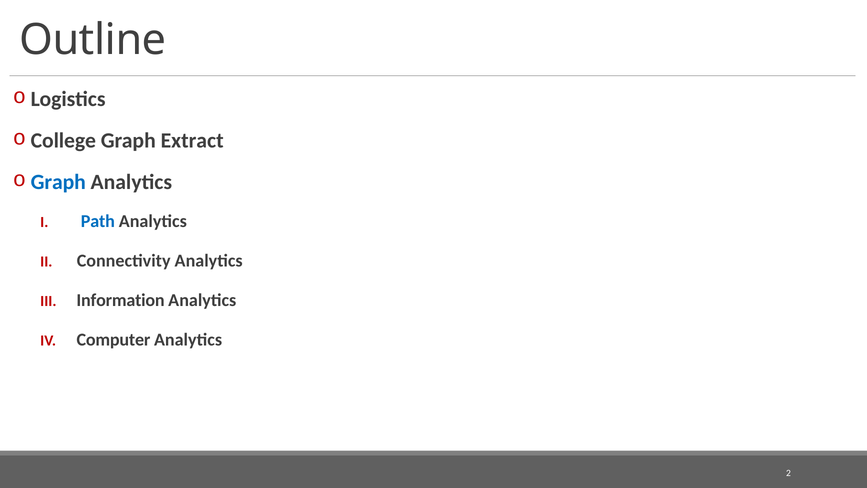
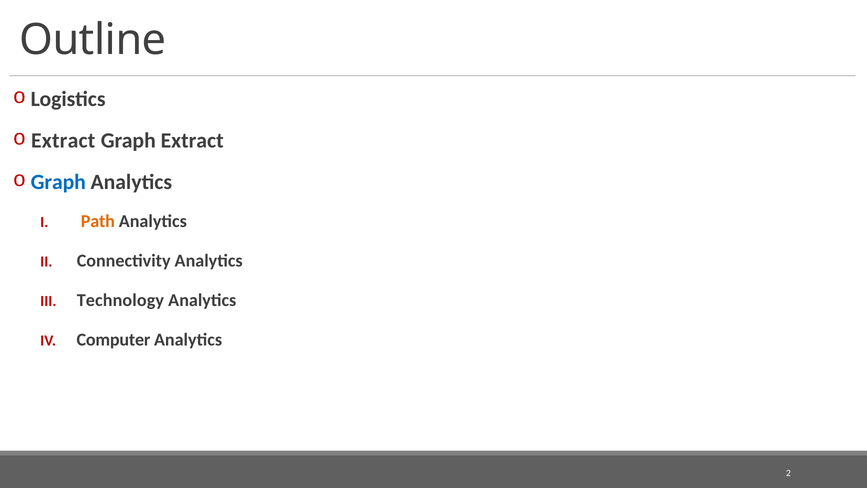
College at (63, 140): College -> Extract
Path colour: blue -> orange
Information: Information -> Technology
